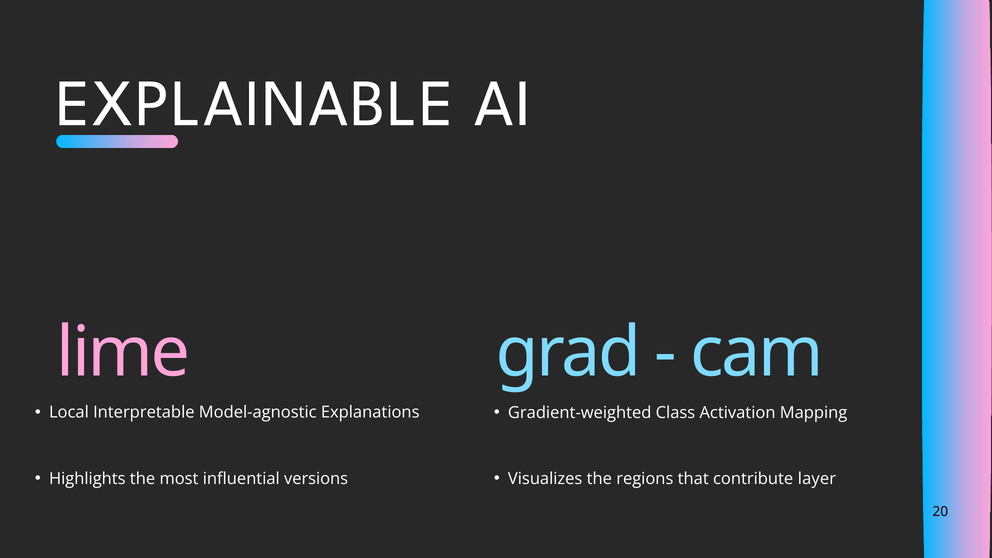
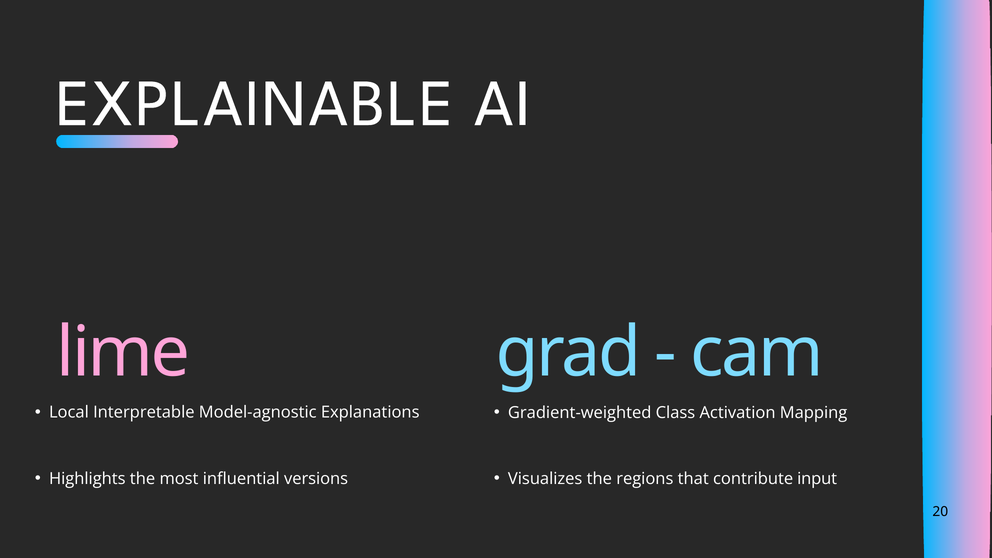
layer: layer -> input
